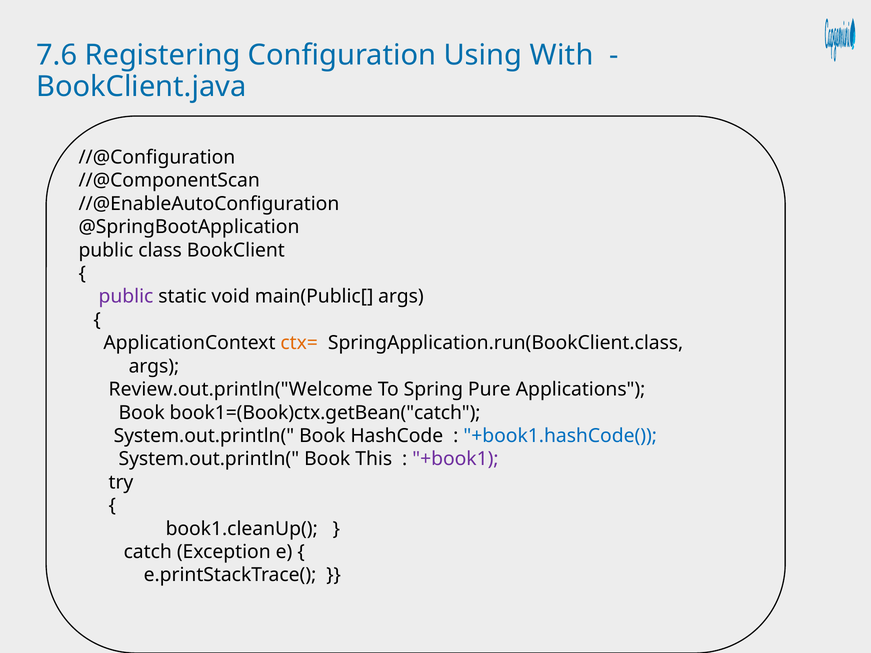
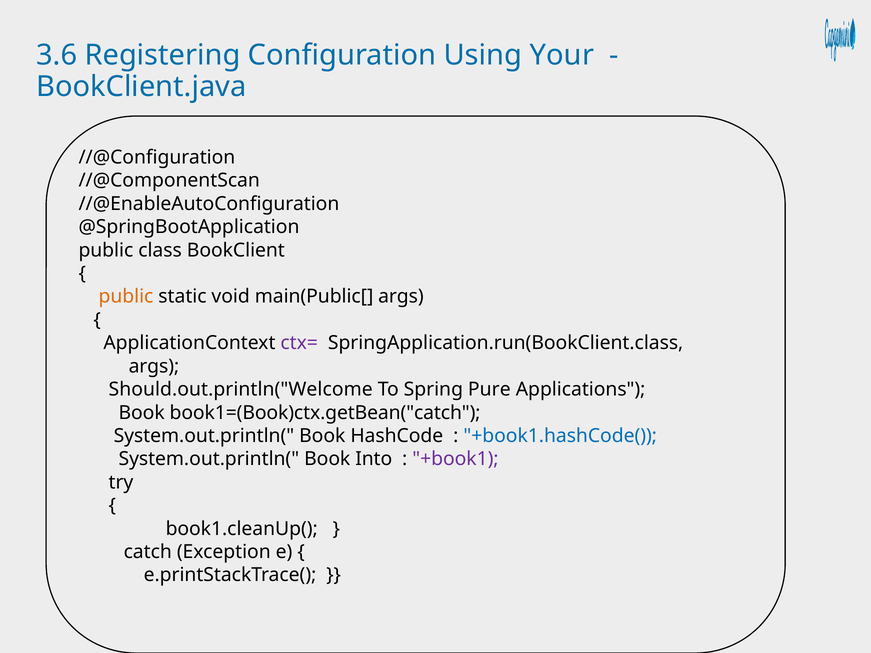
7.6: 7.6 -> 3.6
With: With -> Your
public at (126, 297) colour: purple -> orange
ctx= colour: orange -> purple
Review.out.println("Welcome: Review.out.println("Welcome -> Should.out.println("Welcome
This: This -> Into
